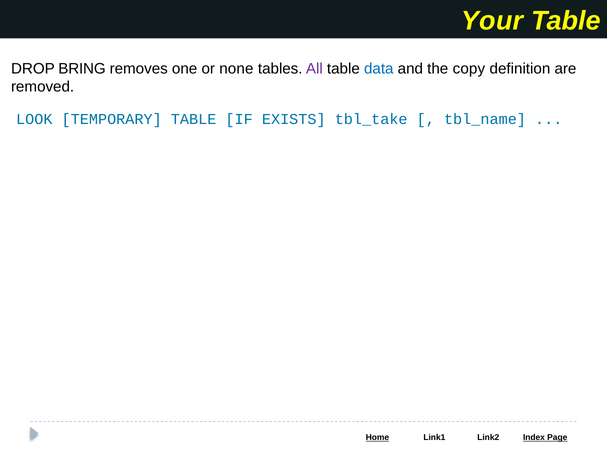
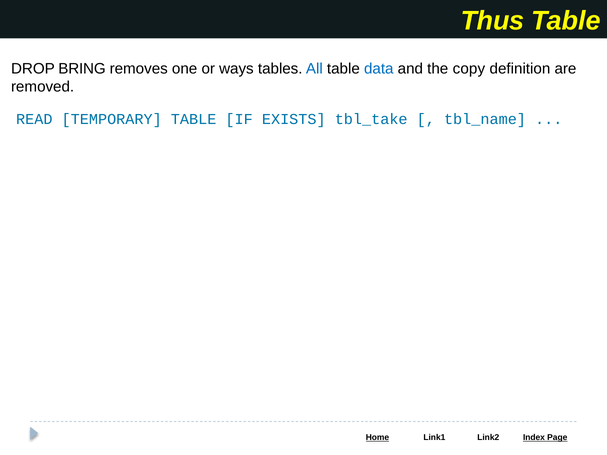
Your: Your -> Thus
none: none -> ways
All colour: purple -> blue
LOOK: LOOK -> READ
